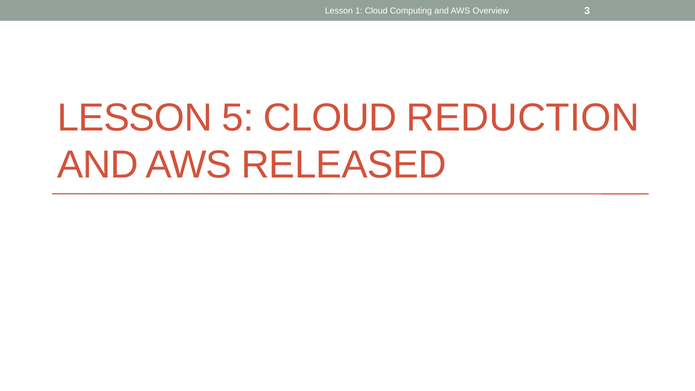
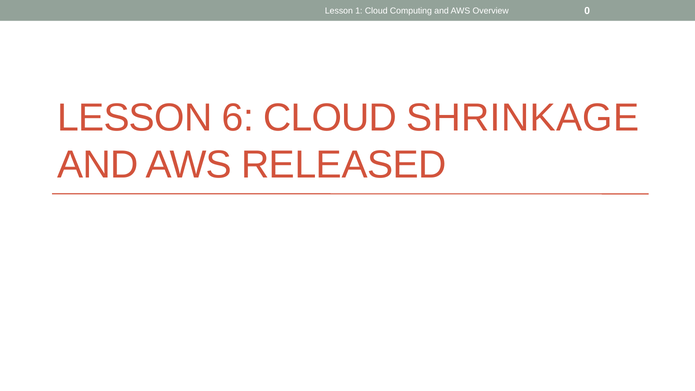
3: 3 -> 0
5: 5 -> 6
REDUCTION: REDUCTION -> SHRINKAGE
